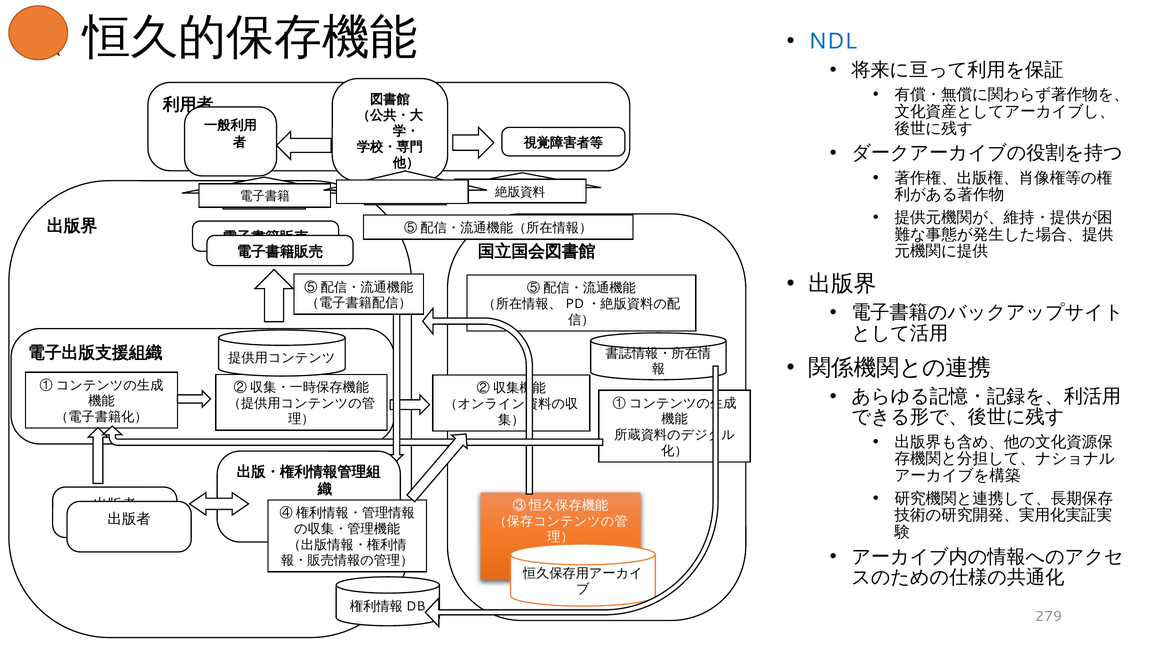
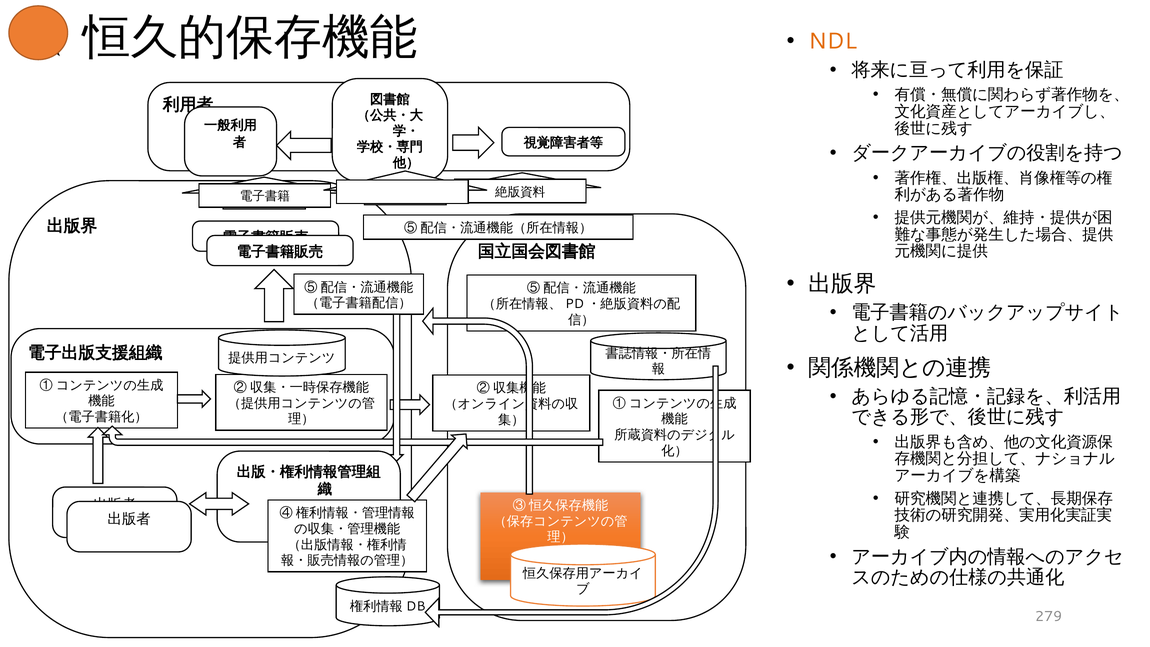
NDL colour: blue -> orange
